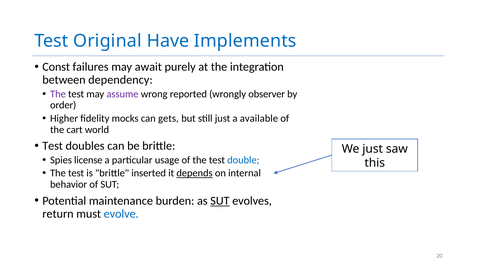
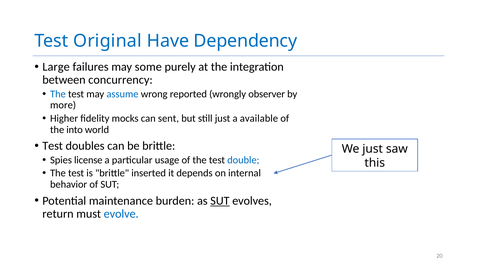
Implements: Implements -> Dependency
Const: Const -> Large
await: await -> some
dependency: dependency -> concurrency
The at (58, 94) colour: purple -> blue
assume colour: purple -> blue
order: order -> more
gets: gets -> sent
cart: cart -> into
depends underline: present -> none
